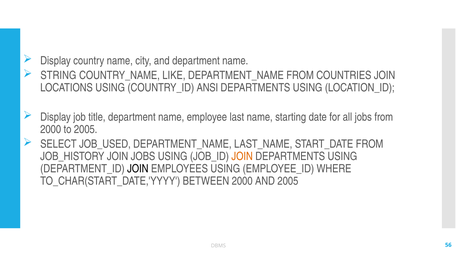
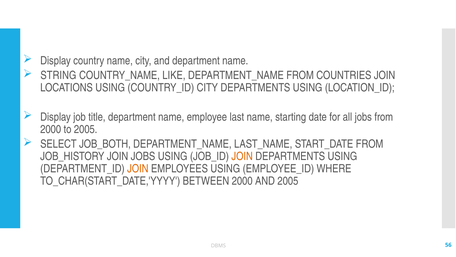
COUNTRY_ID ANSI: ANSI -> CITY
JOB_USED: JOB_USED -> JOB_BOTH
JOIN at (138, 168) colour: black -> orange
